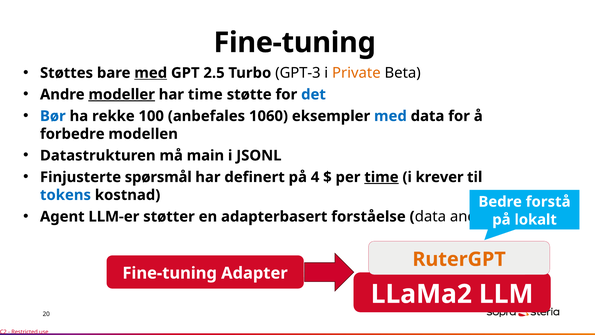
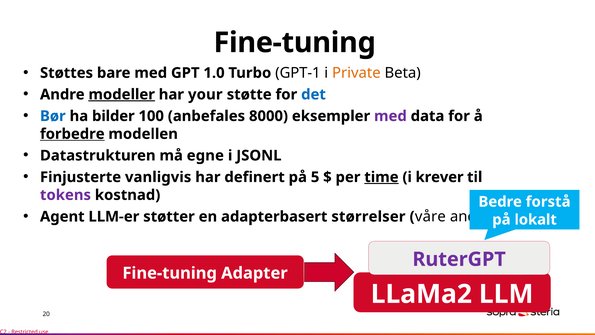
med at (151, 73) underline: present -> none
2.5: 2.5 -> 1.0
GPT-3: GPT-3 -> GPT-1
har time: time -> your
rekke: rekke -> bilder
1060: 1060 -> 8000
med at (390, 116) colour: blue -> purple
forbedre underline: none -> present
main: main -> egne
spørsmål: spørsmål -> vanligvis
4: 4 -> 5
tokens colour: blue -> purple
forståelse: forståelse -> størrelser
data at (430, 216): data -> våre
RuterGPT colour: orange -> purple
